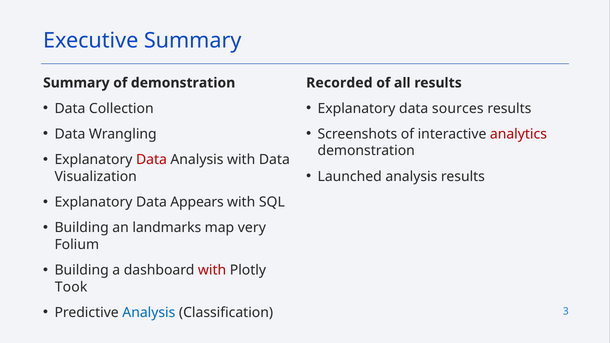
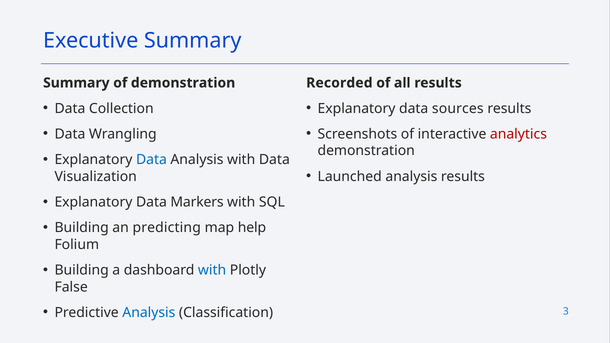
Data at (151, 160) colour: red -> blue
Appears: Appears -> Markers
landmarks: landmarks -> predicting
very: very -> help
with at (212, 270) colour: red -> blue
Took: Took -> False
